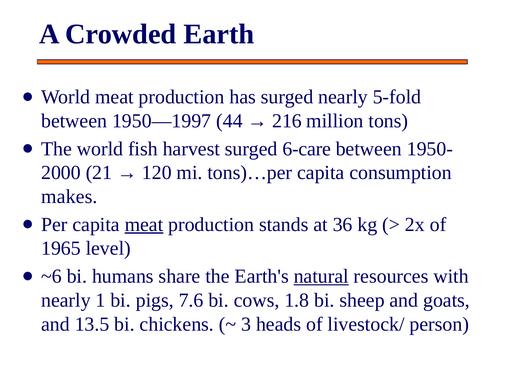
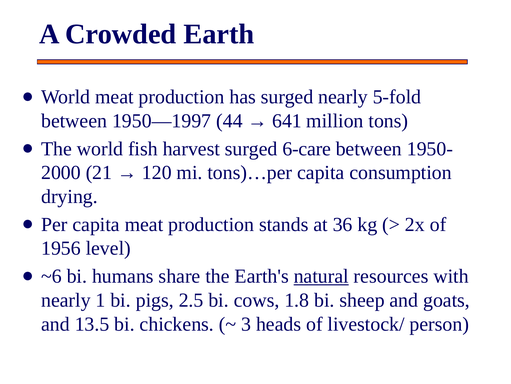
216: 216 -> 641
makes: makes -> drying
meat at (144, 224) underline: present -> none
1965: 1965 -> 1956
7.6: 7.6 -> 2.5
